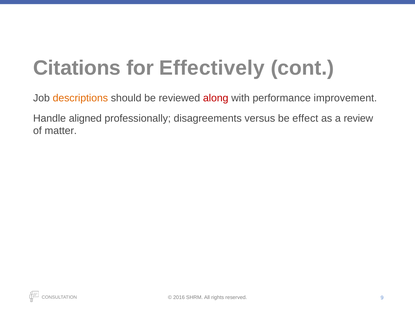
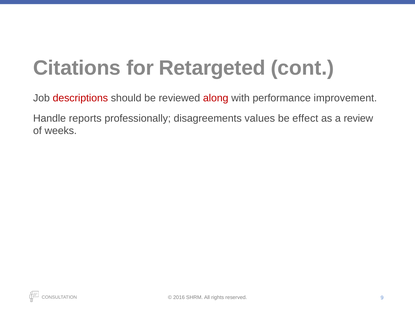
Effectively: Effectively -> Retargeted
descriptions colour: orange -> red
aligned: aligned -> reports
versus: versus -> values
matter: matter -> weeks
